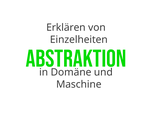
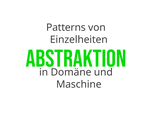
Erklären: Erklären -> Patterns
